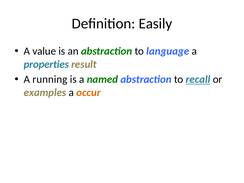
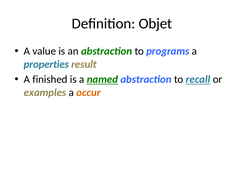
Easily: Easily -> Objet
language: language -> programs
running: running -> finished
named underline: none -> present
